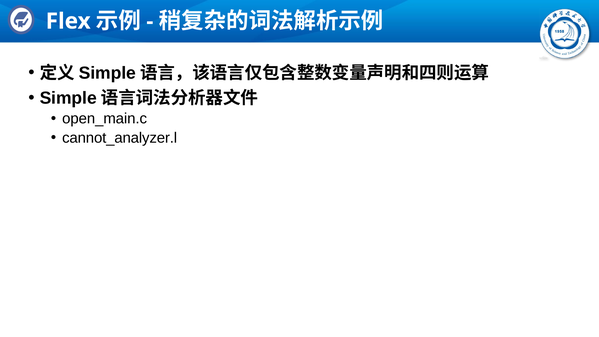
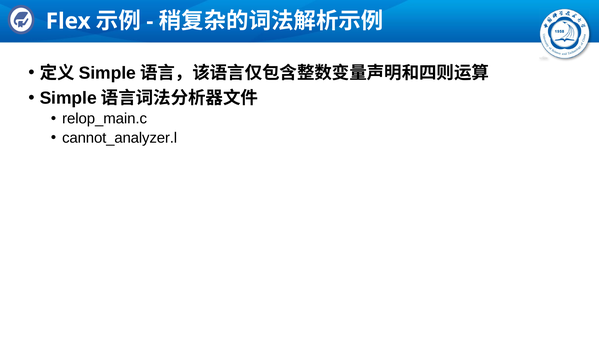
open_main.c: open_main.c -> relop_main.c
